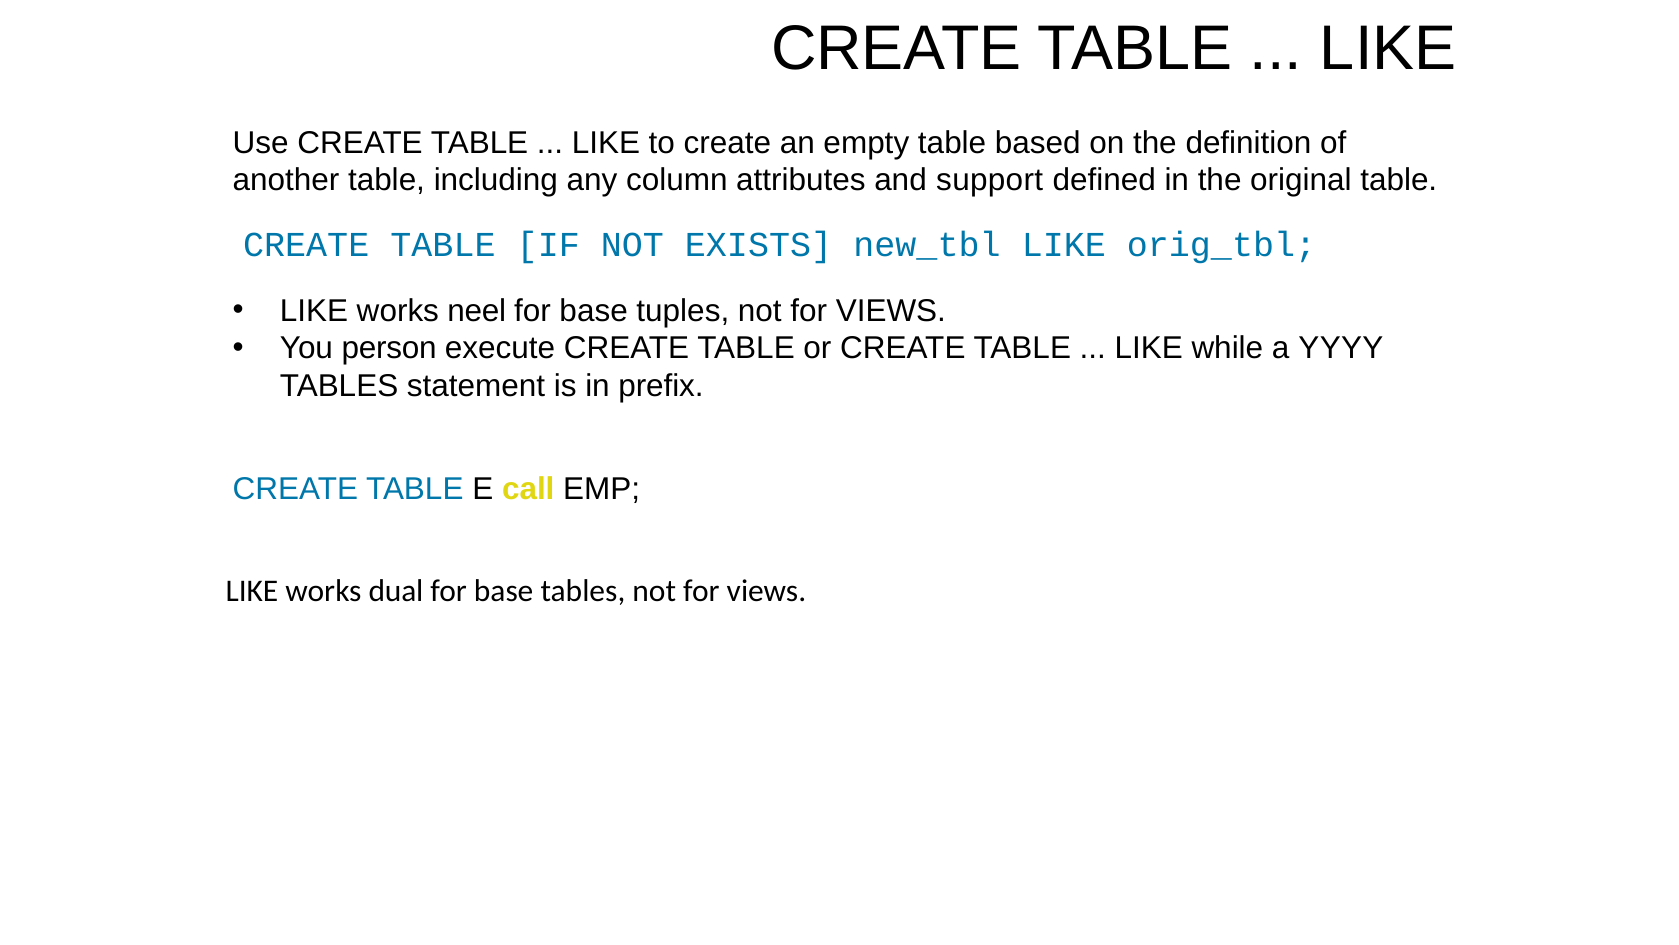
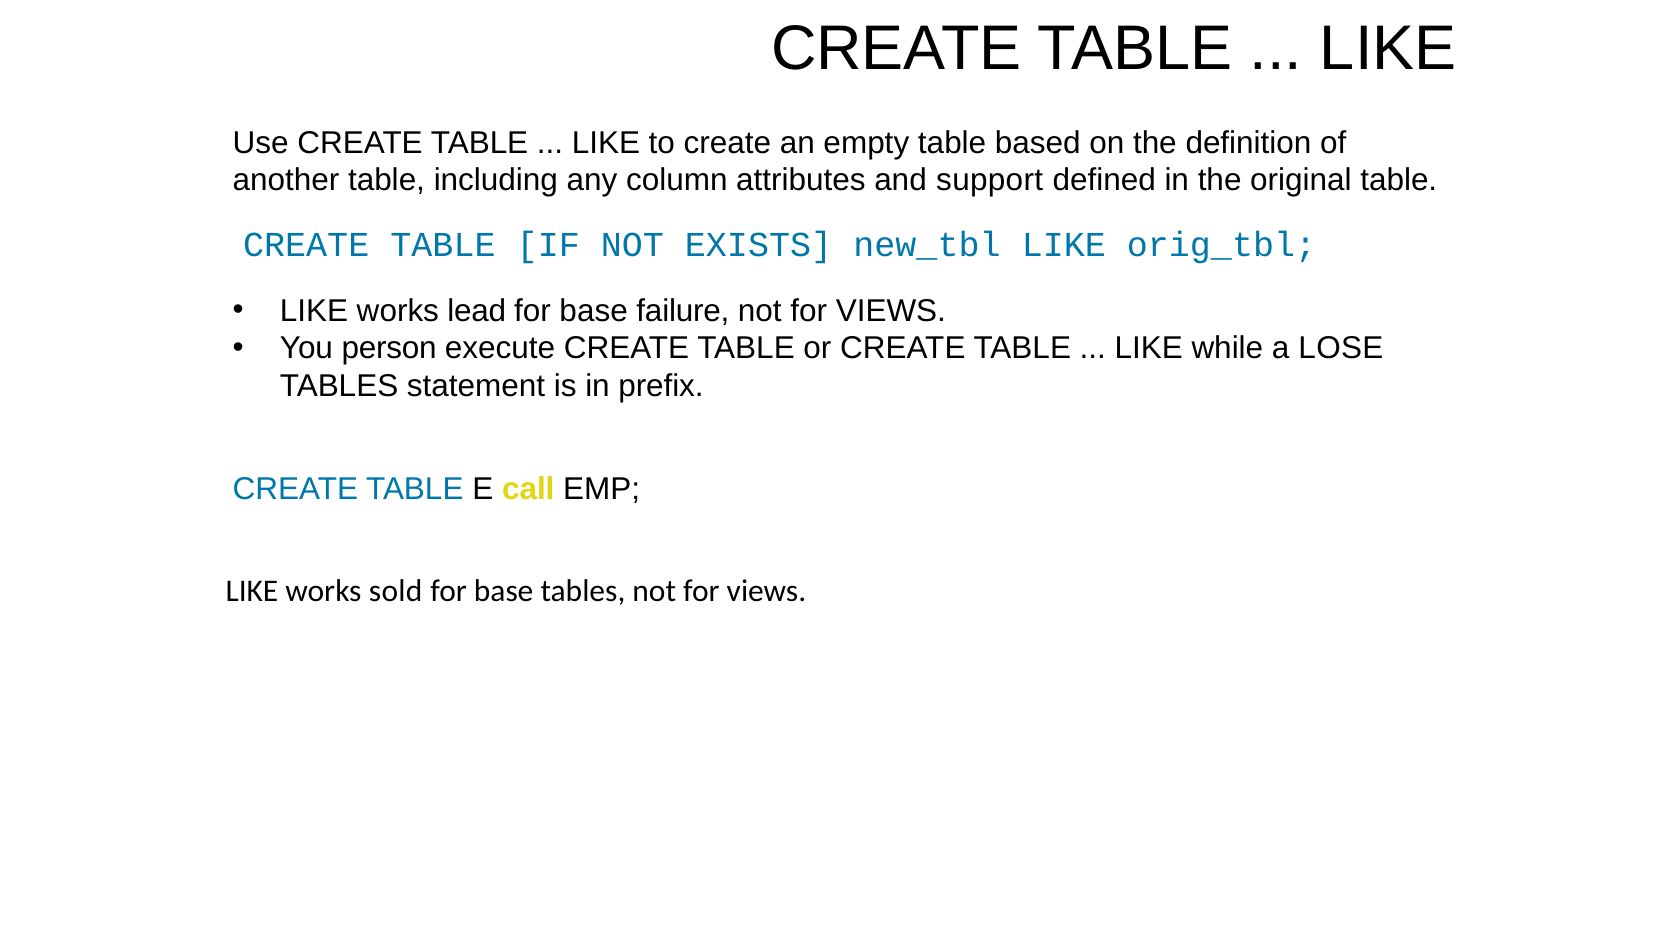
neel: neel -> lead
tuples: tuples -> failure
YYYY: YYYY -> LOSE
dual: dual -> sold
